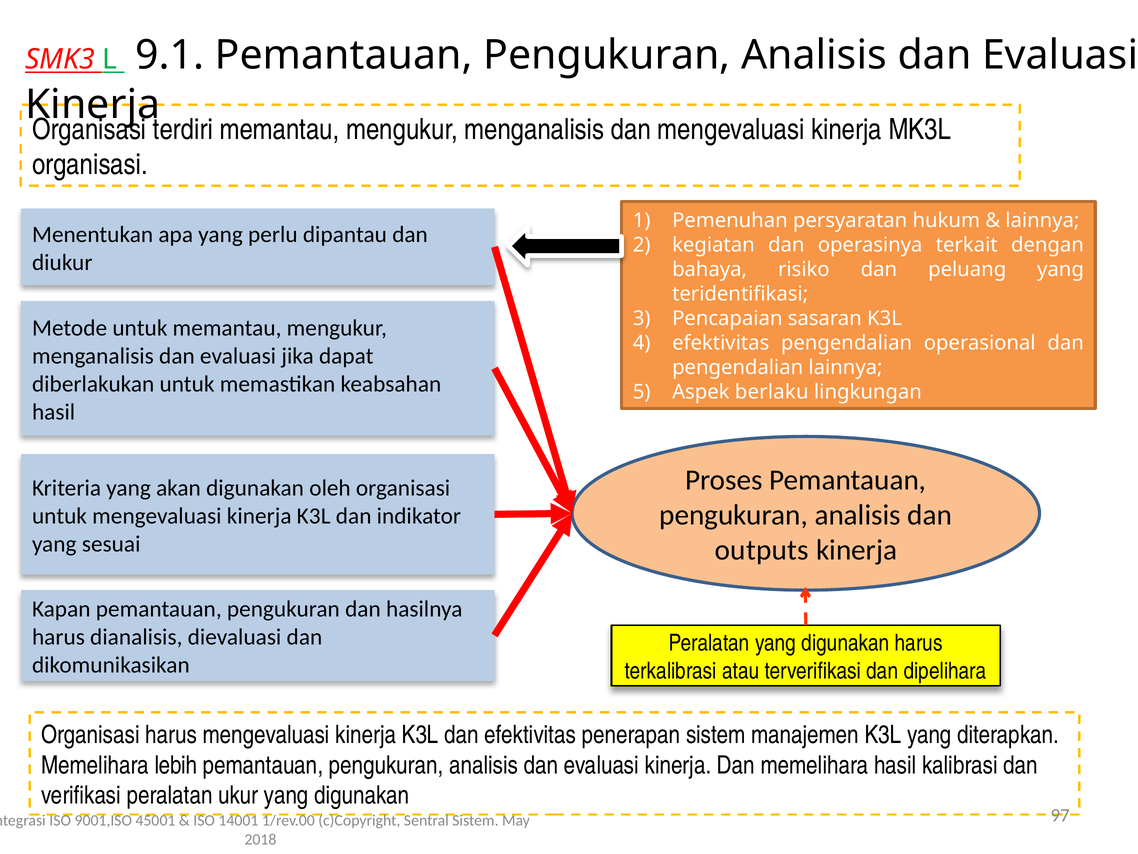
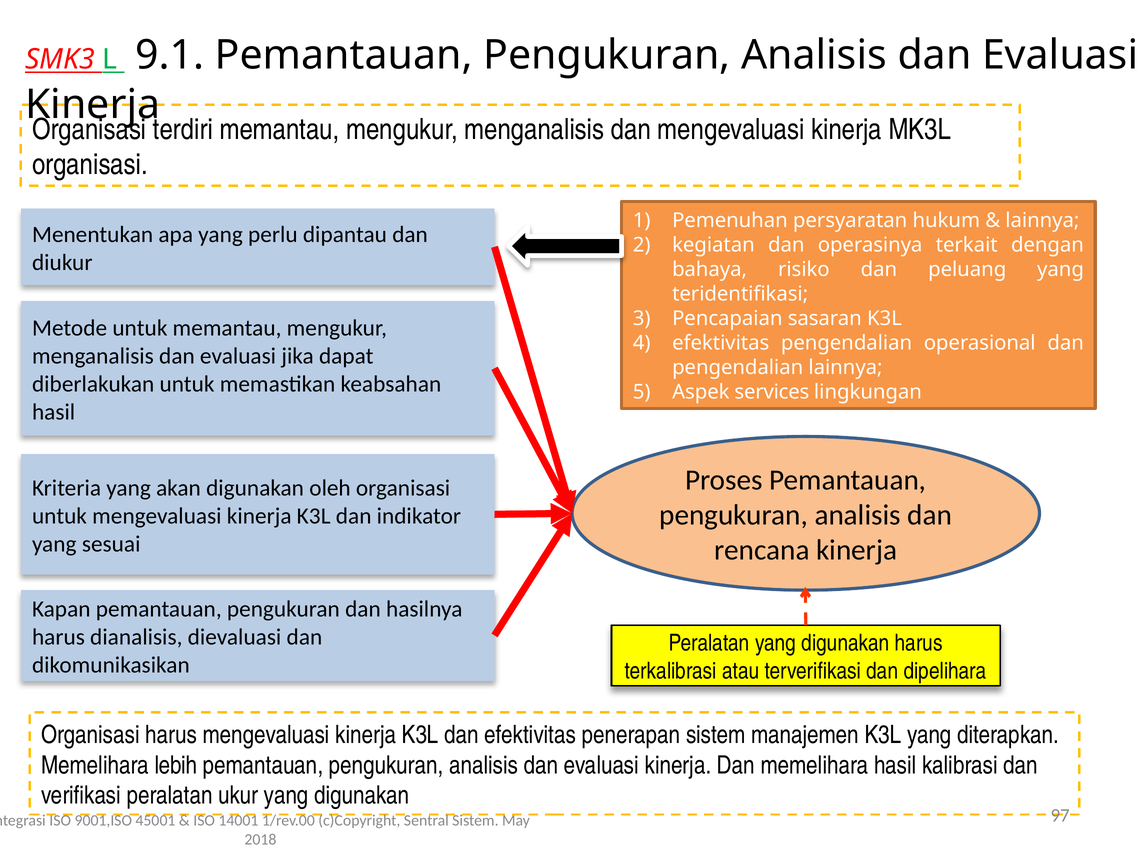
berlaku: berlaku -> services
outputs: outputs -> rencana
